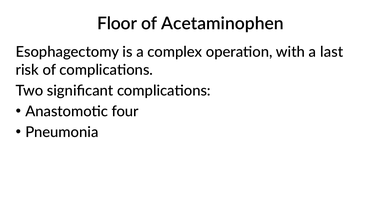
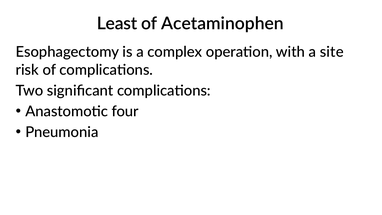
Floor: Floor -> Least
last: last -> site
